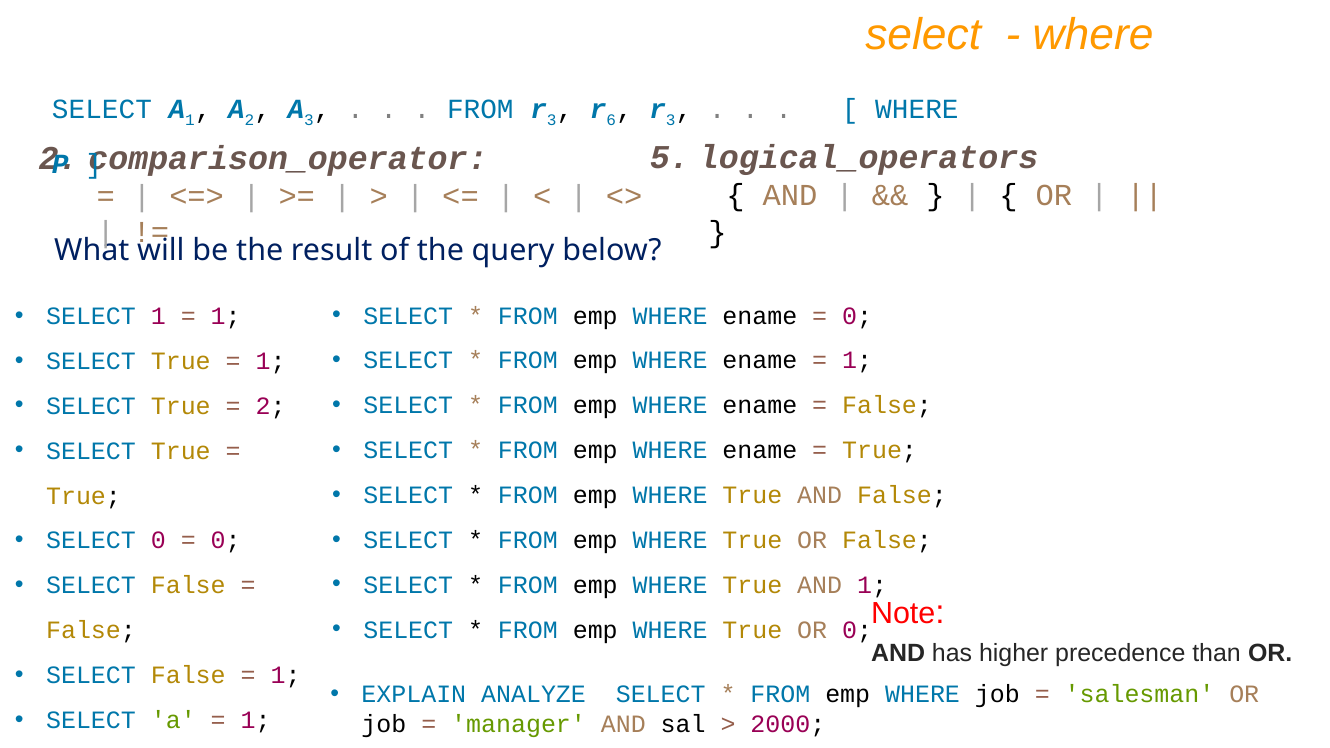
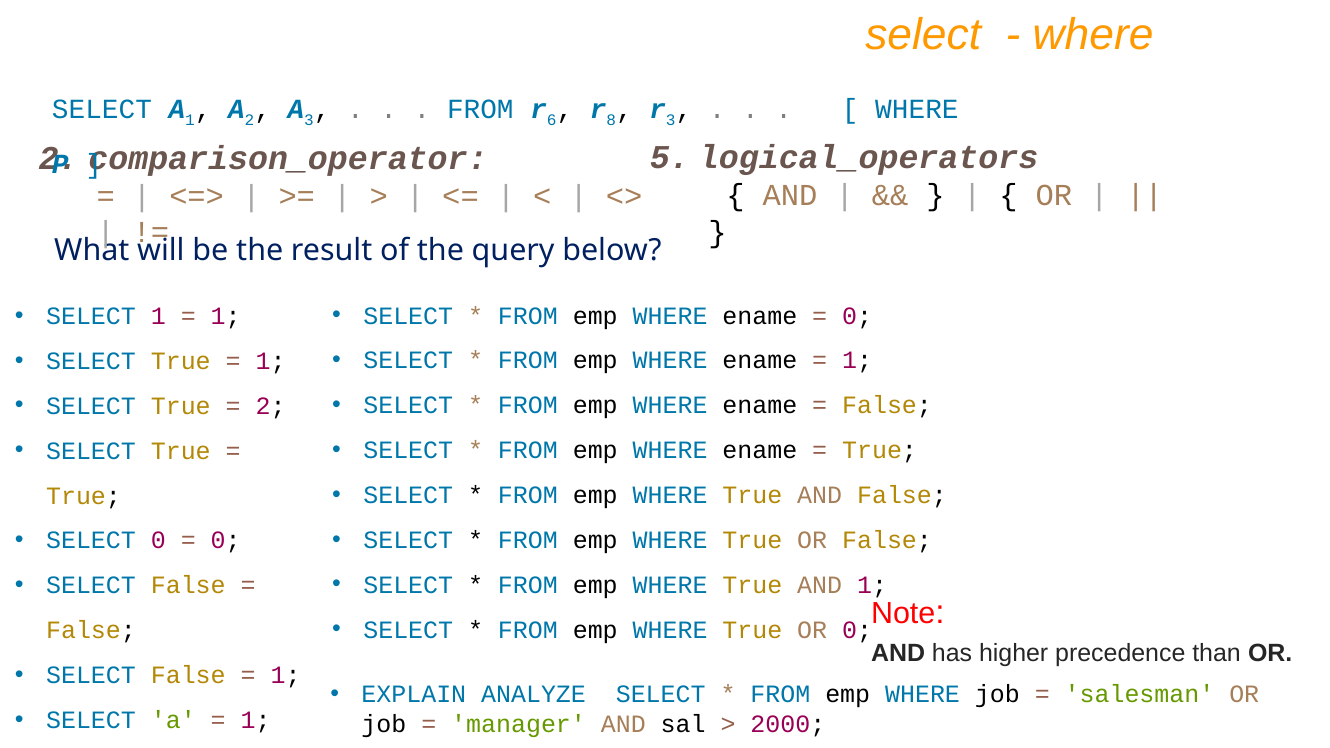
3 at (552, 121): 3 -> 6
6: 6 -> 8
